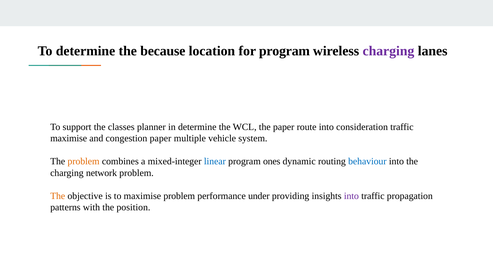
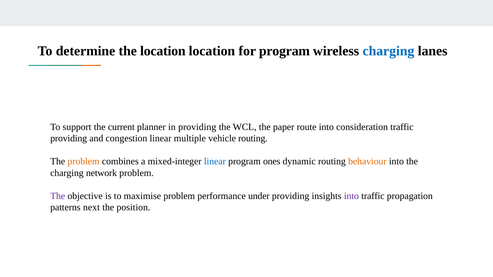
the because: because -> location
charging at (388, 51) colour: purple -> blue
classes: classes -> current
in determine: determine -> providing
maximise at (69, 139): maximise -> providing
congestion paper: paper -> linear
vehicle system: system -> routing
behaviour colour: blue -> orange
The at (58, 196) colour: orange -> purple
with: with -> next
